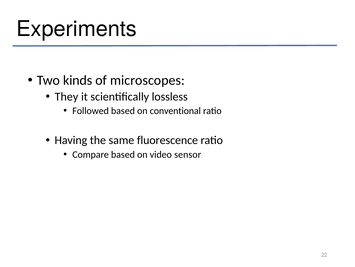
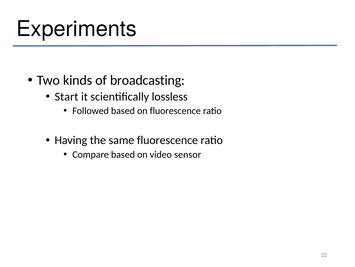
microscopes: microscopes -> broadcasting
They: They -> Start
on conventional: conventional -> fluorescence
